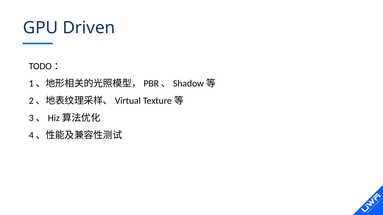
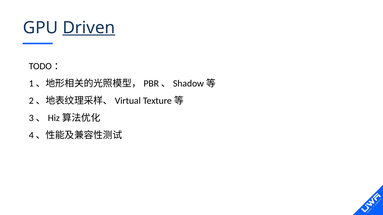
Driven underline: none -> present
